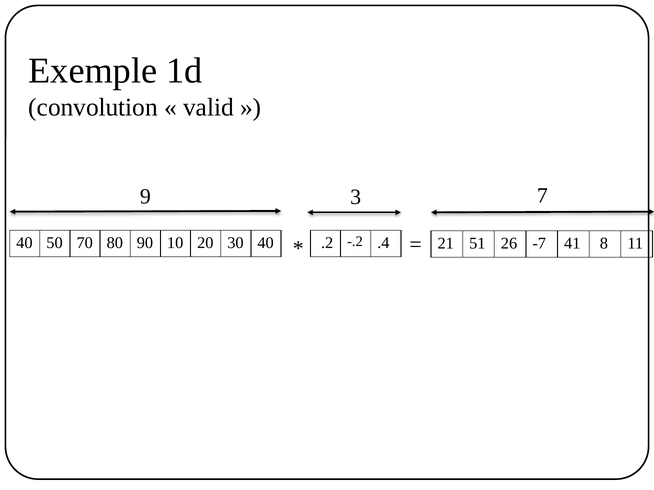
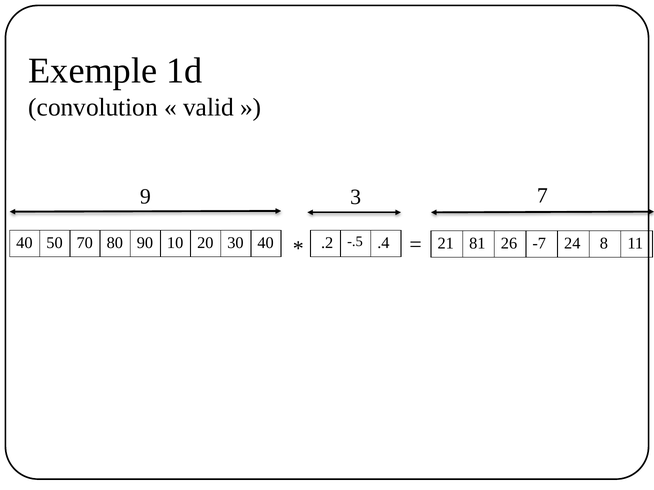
-.2: -.2 -> -.5
51: 51 -> 81
41: 41 -> 24
